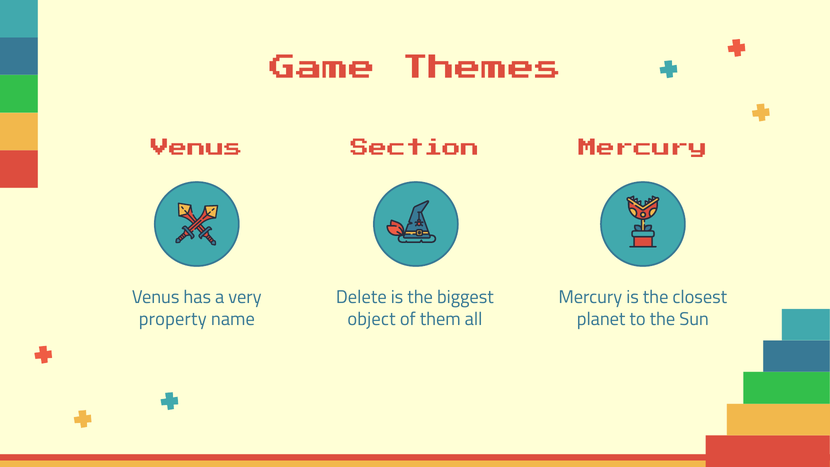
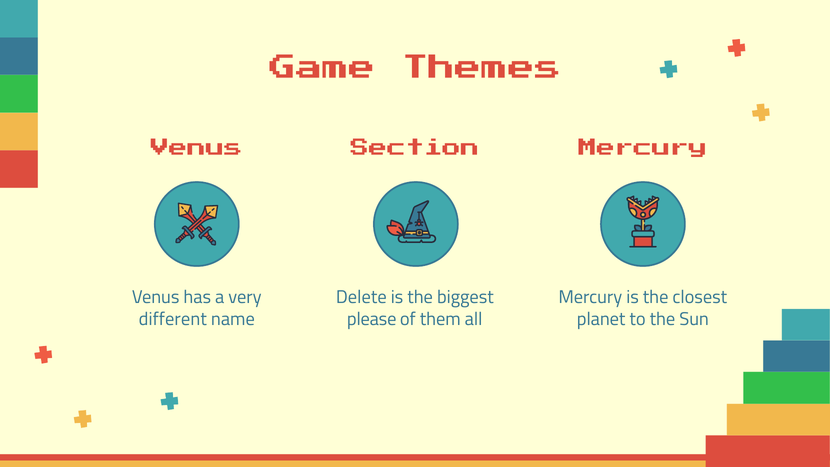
property: property -> different
object: object -> please
